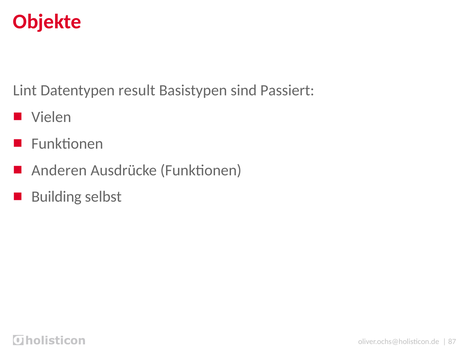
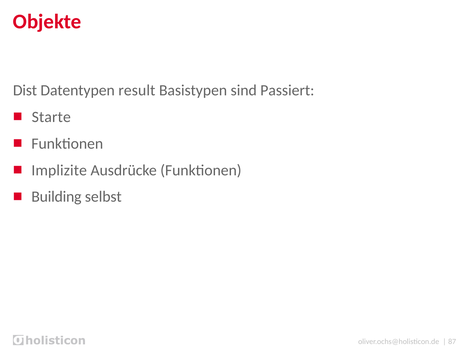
Lint: Lint -> Dist
Vielen: Vielen -> Starte
Anderen: Anderen -> Implizite
